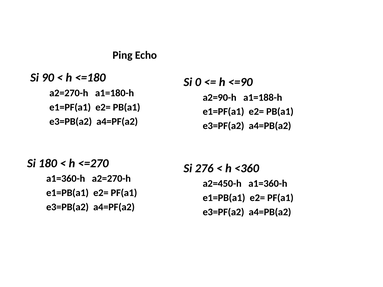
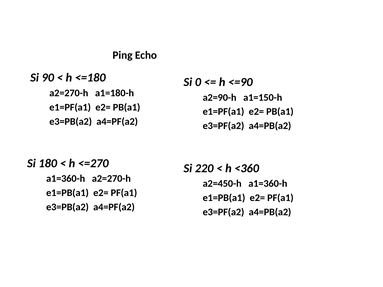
a1=188-h: a1=188-h -> a1=150-h
276: 276 -> 220
